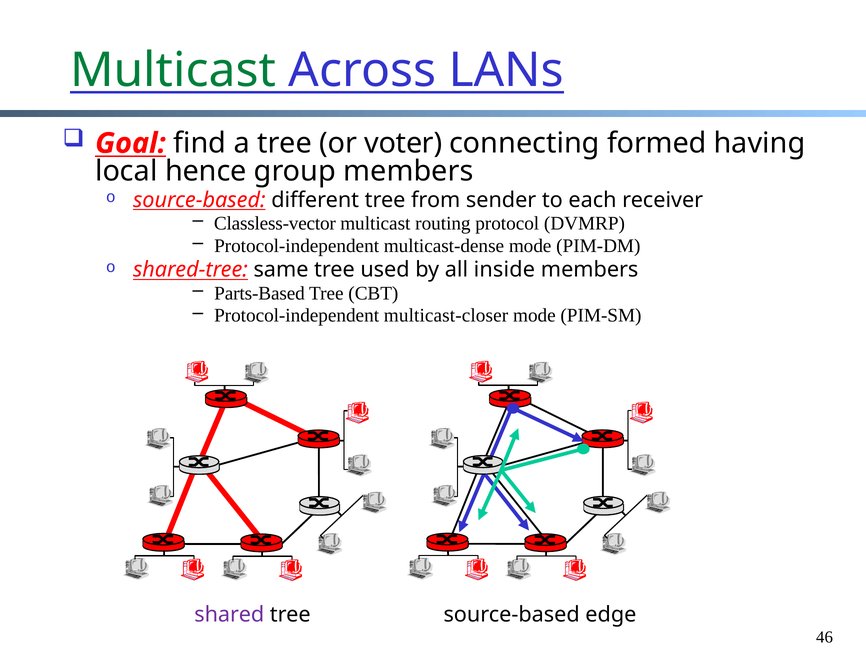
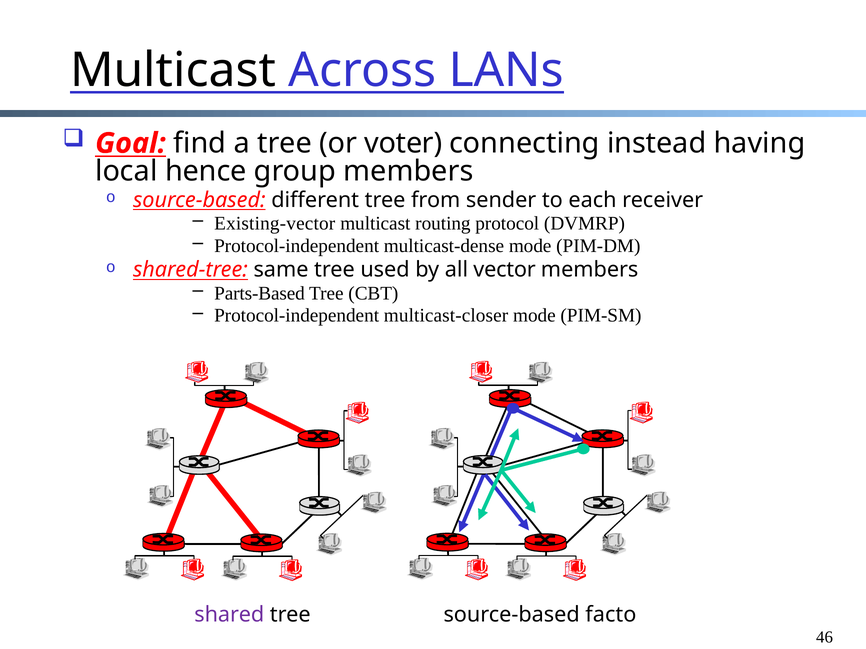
Multicast at (173, 70) colour: green -> black
formed: formed -> instead
Classless-vector: Classless-vector -> Existing-vector
inside: inside -> vector
edge: edge -> facto
